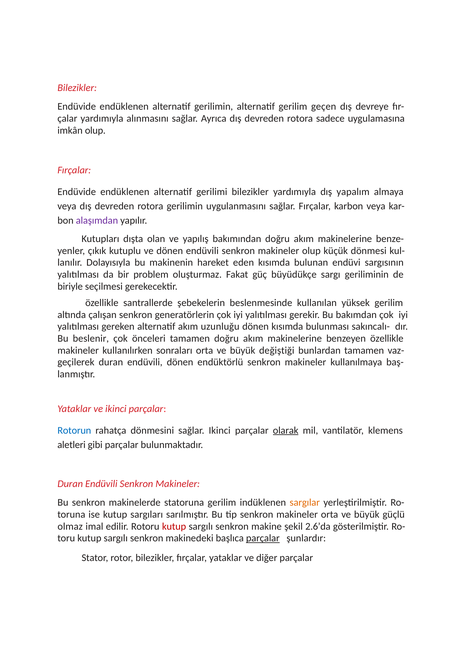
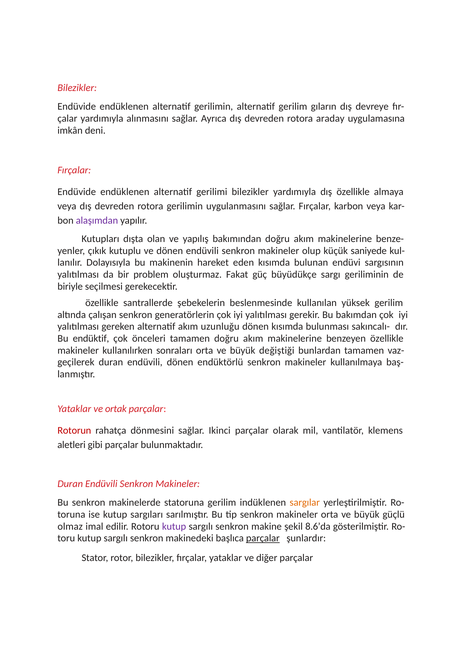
geçen: geçen -> gıların
sadece: sadece -> araday
imkân olup: olup -> deni
dış yapalım: yapalım -> özellikle
dönmesi: dönmesi -> saniyede
beslenir: beslenir -> endüktif
ve ikinci: ikinci -> ortak
Rotorun colour: blue -> red
olarak underline: present -> none
kutup at (174, 527) colour: red -> purple
2.6’da: 2.6’da -> 8.6’da
